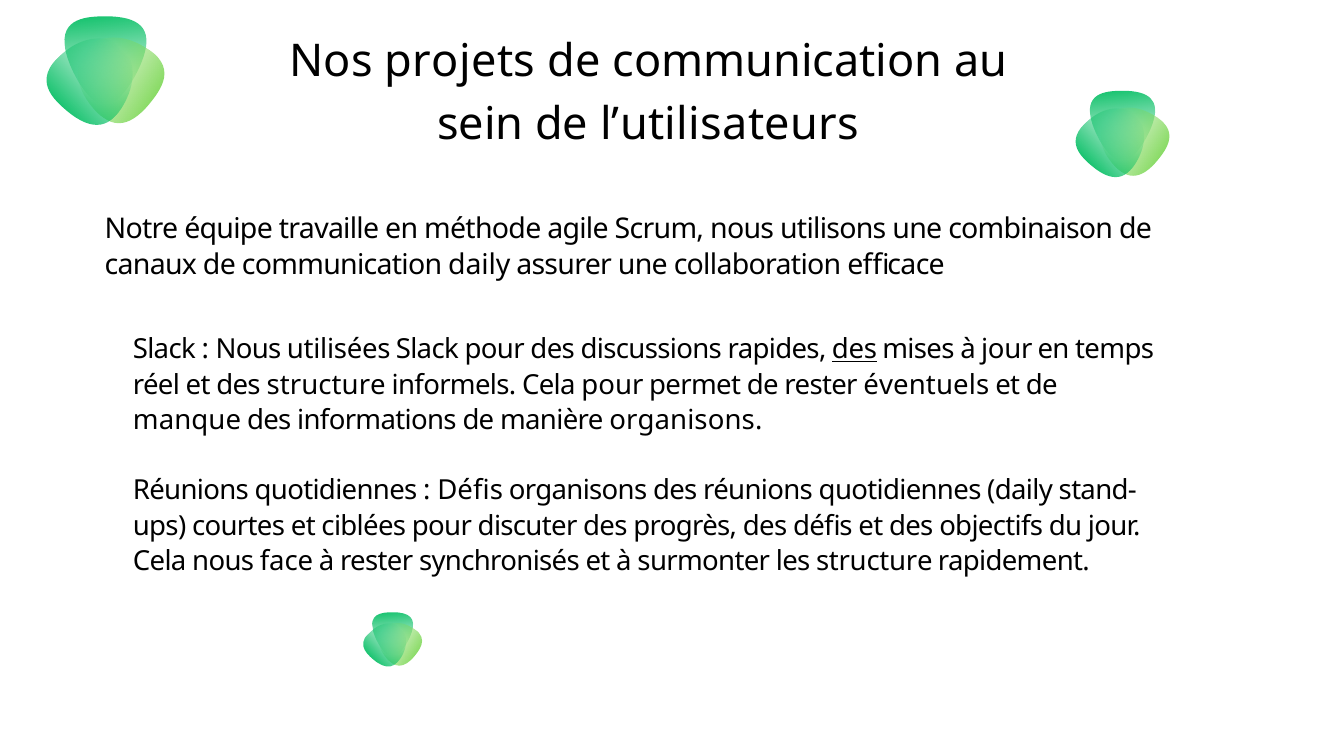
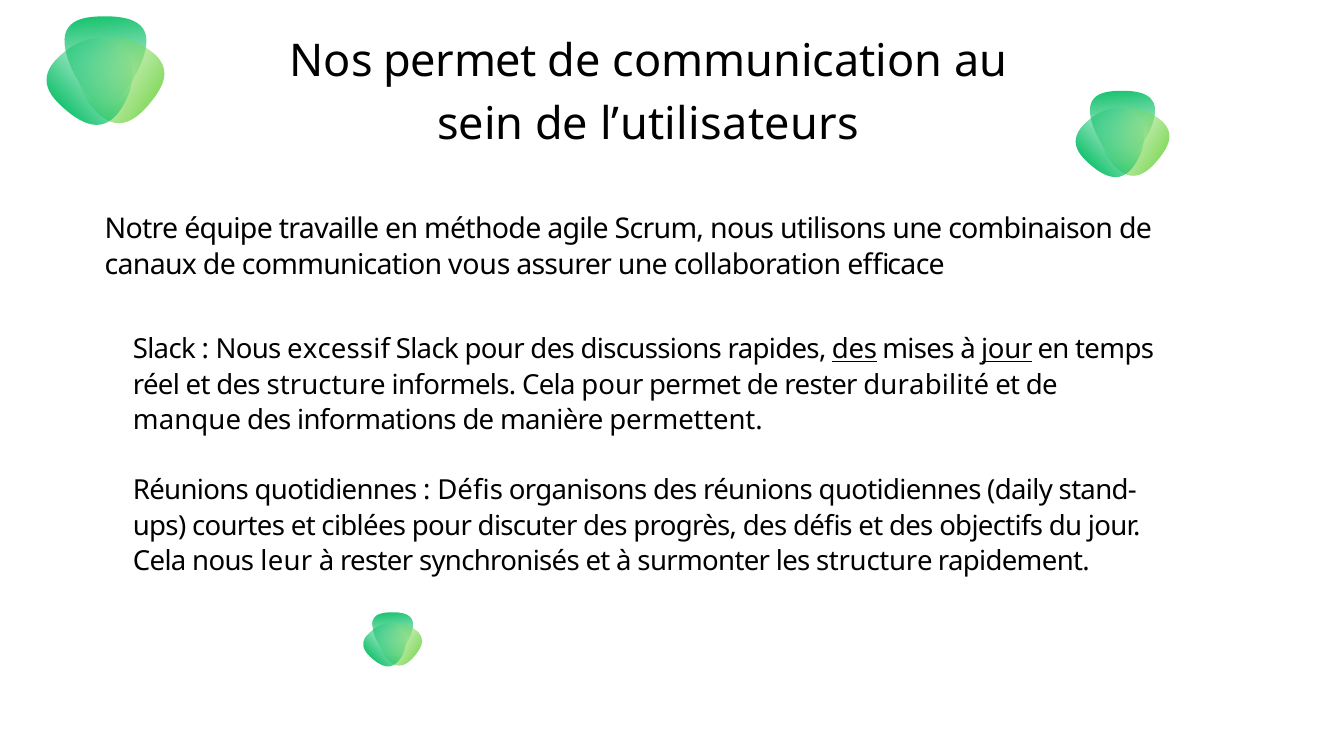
Nos projets: projets -> permet
communication daily: daily -> vous
utilisées: utilisées -> excessif
jour at (1007, 350) underline: none -> present
éventuels: éventuels -> durabilité
manière organisons: organisons -> permettent
face: face -> leur
